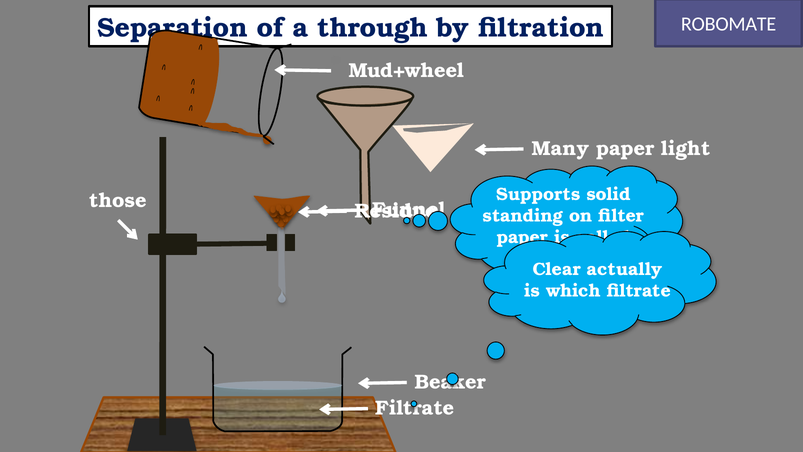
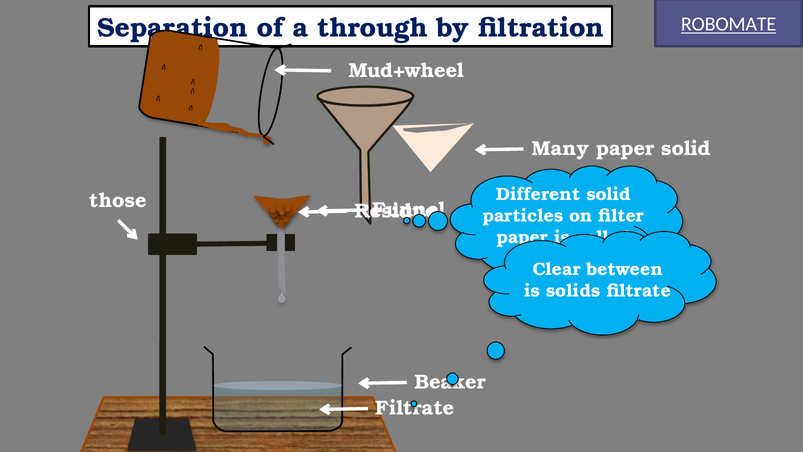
ROBOMATE underline: none -> present
paper light: light -> solid
Supports: Supports -> Different
standing: standing -> particles
actually: actually -> between
which: which -> solids
